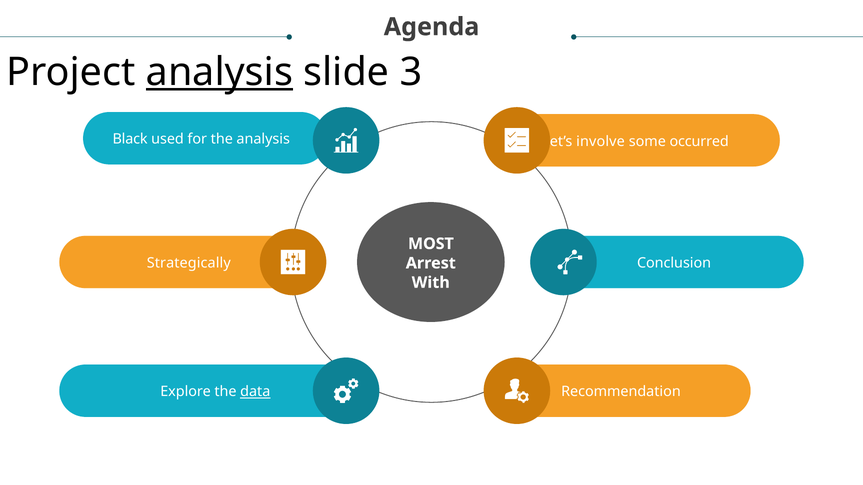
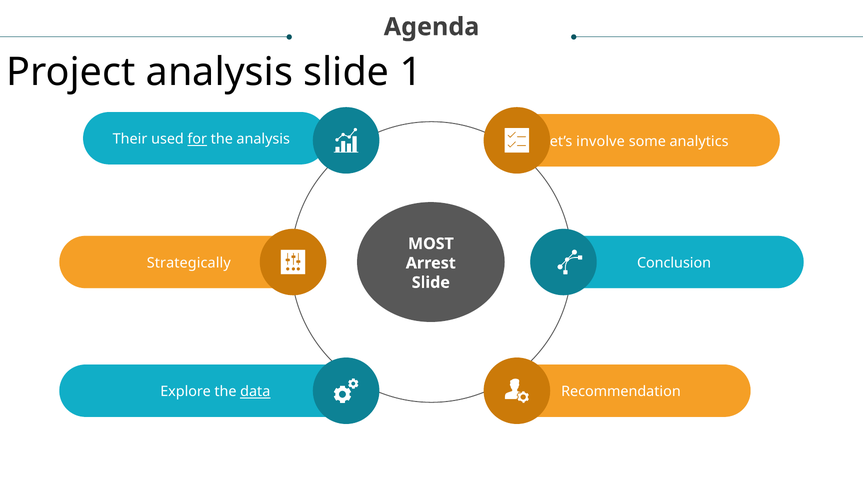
analysis at (219, 72) underline: present -> none
3: 3 -> 1
Black: Black -> Their
for underline: none -> present
occurred: occurred -> analytics
With at (431, 283): With -> Slide
